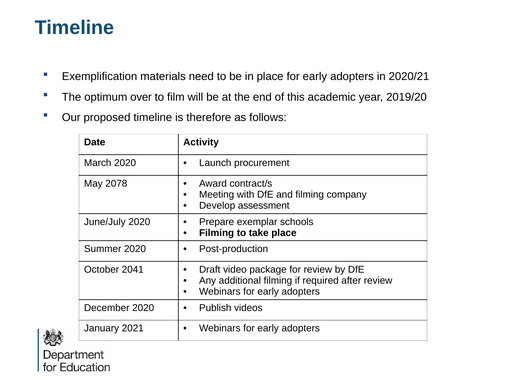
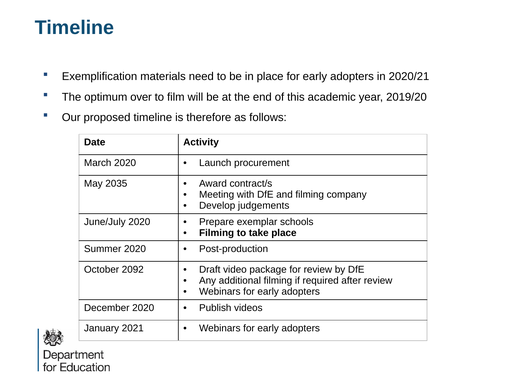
2078: 2078 -> 2035
assessment: assessment -> judgements
2041: 2041 -> 2092
